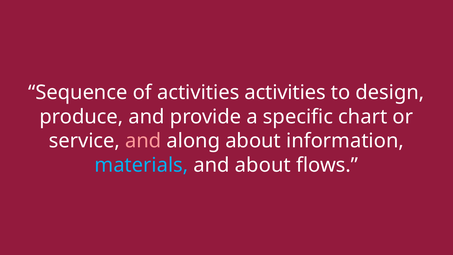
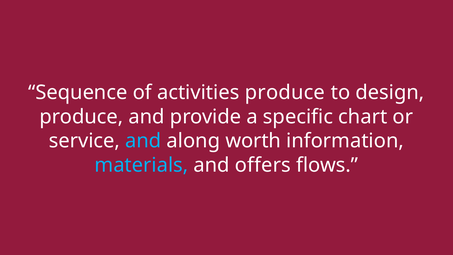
activities activities: activities -> produce
and at (143, 141) colour: pink -> light blue
along about: about -> worth
and about: about -> offers
